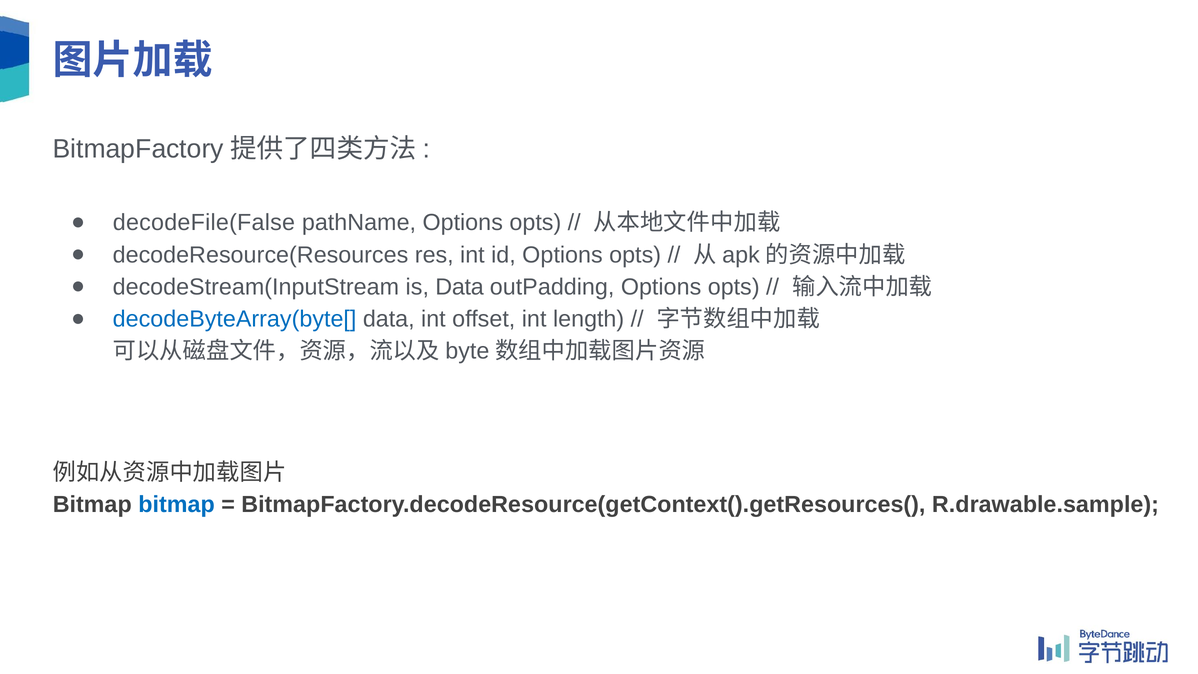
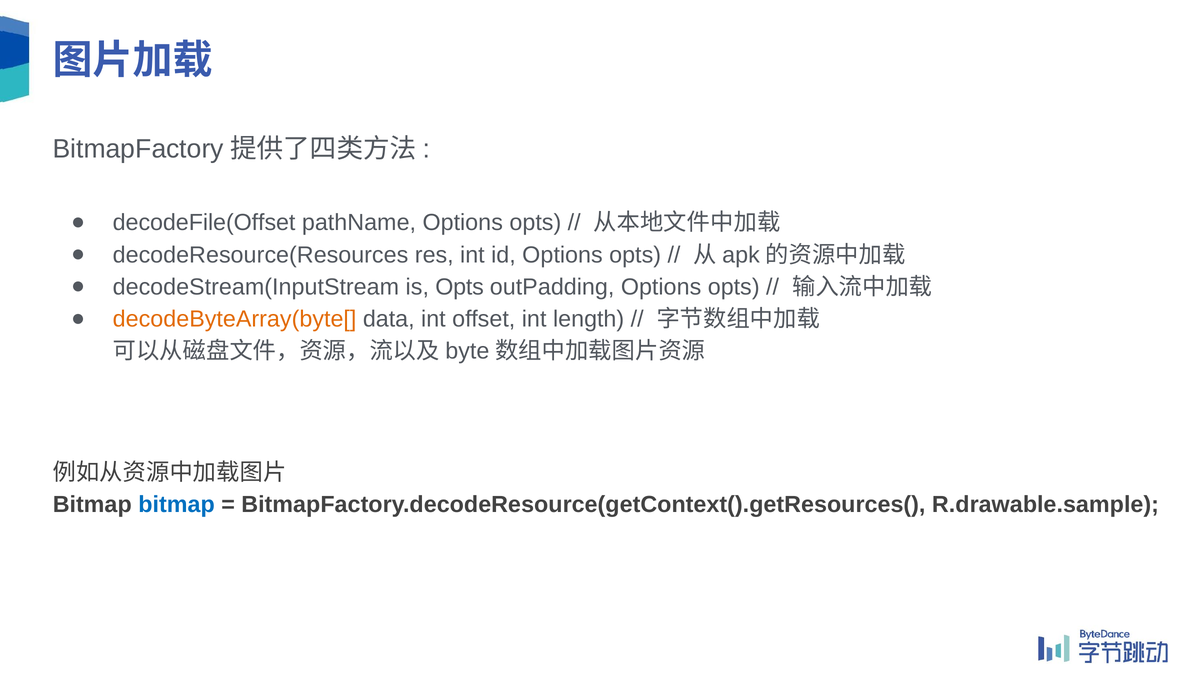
decodeFile(False: decodeFile(False -> decodeFile(Offset
is Data: Data -> Opts
decodeByteArray(byte[ colour: blue -> orange
